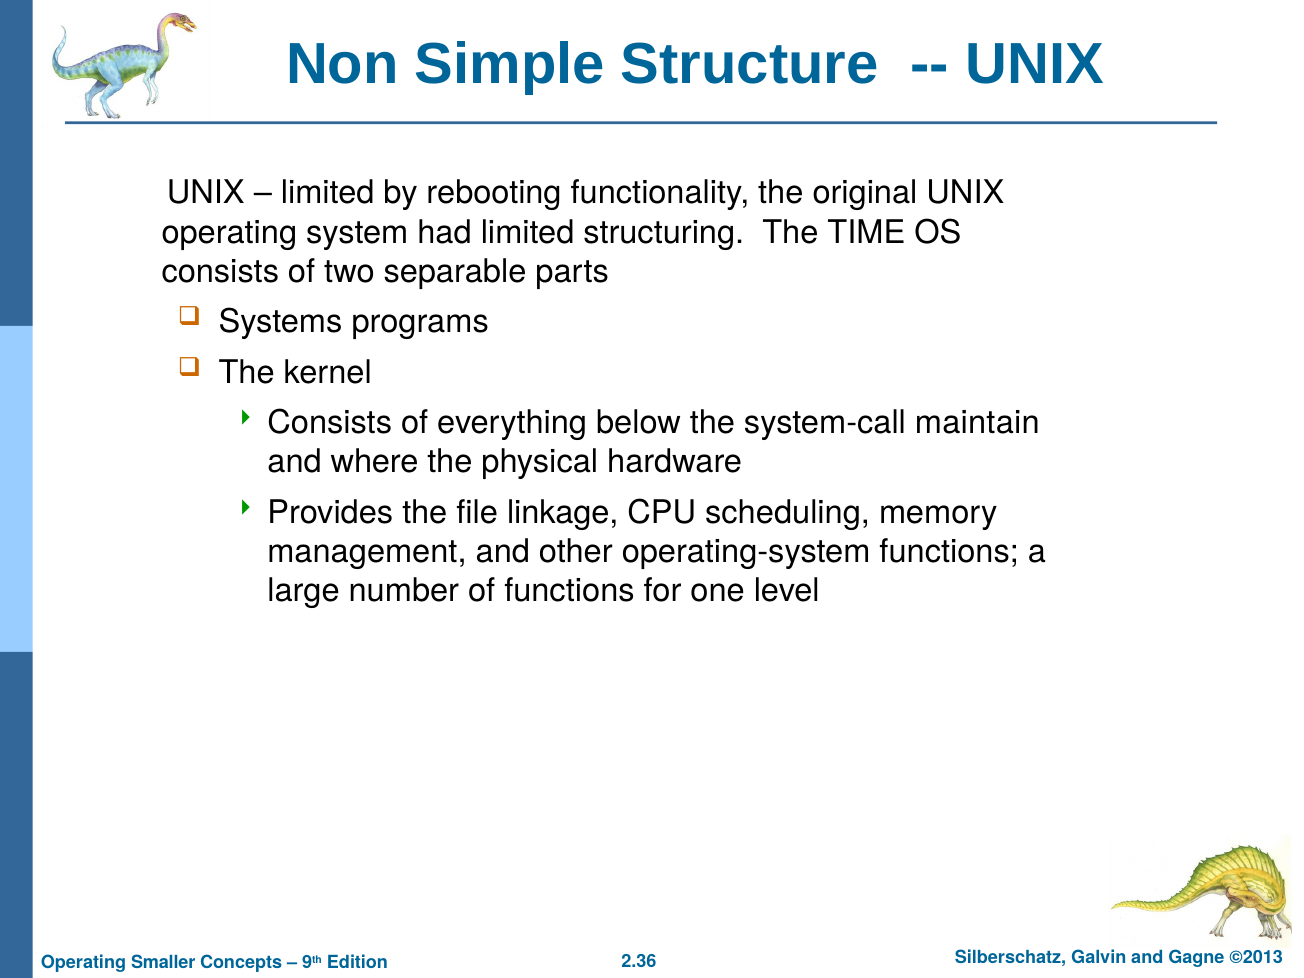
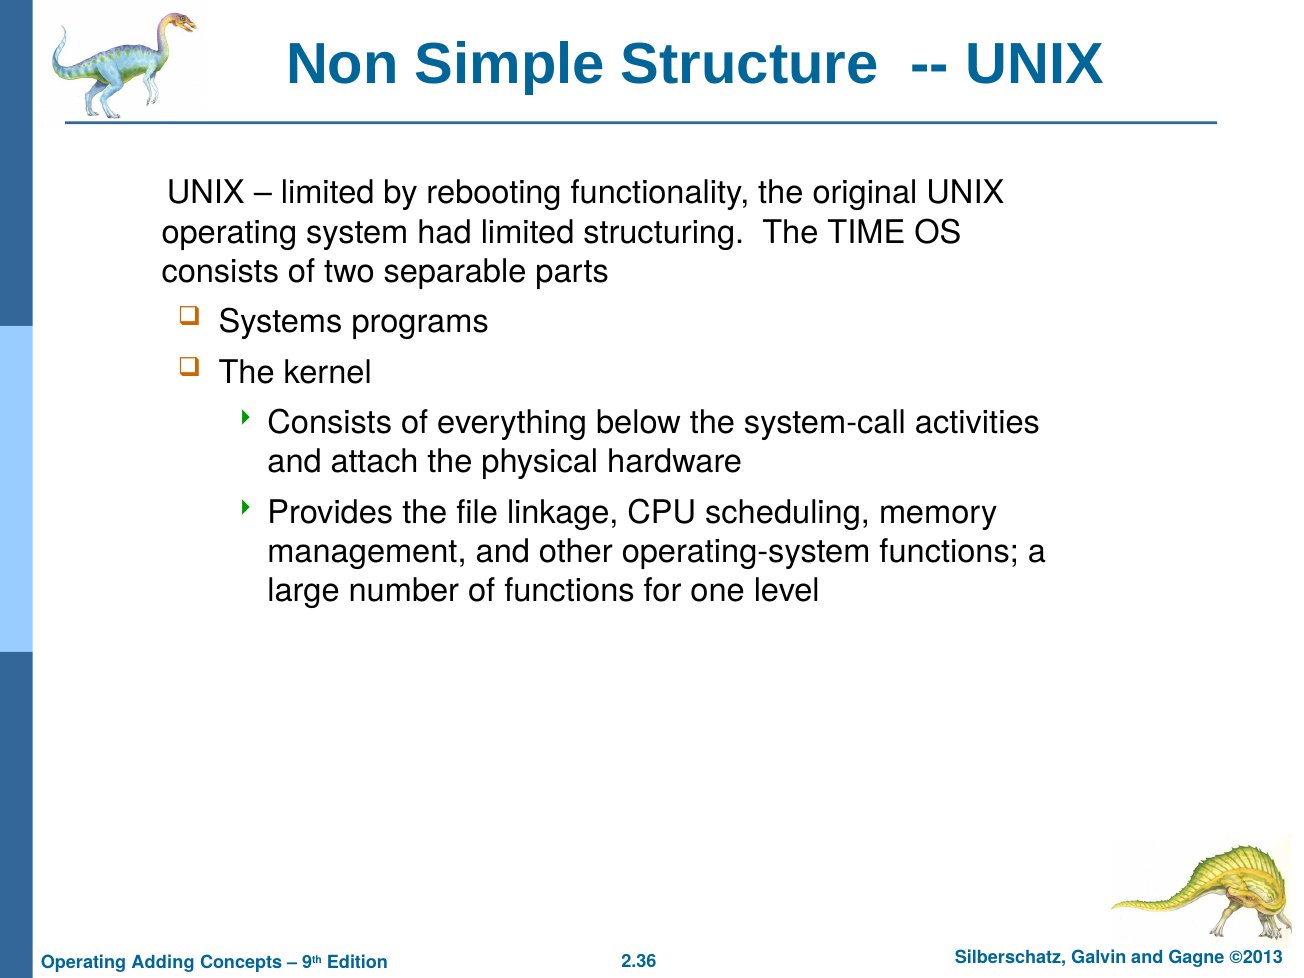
maintain: maintain -> activities
where: where -> attach
Smaller: Smaller -> Adding
